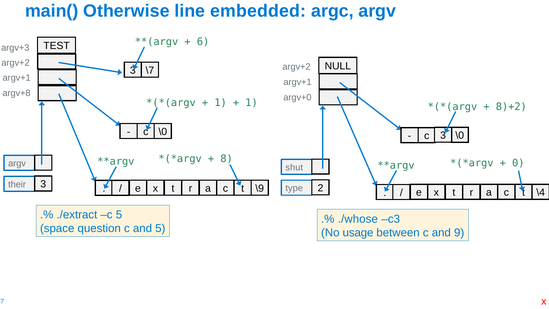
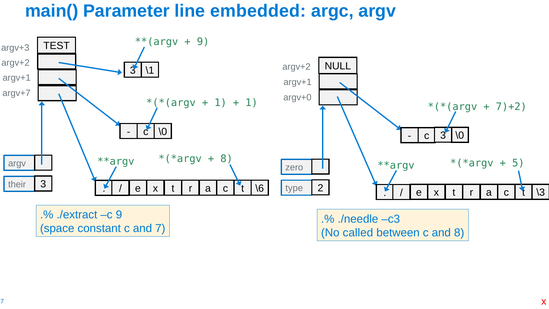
Otherwise: Otherwise -> Parameter
6 at (203, 42): 6 -> 9
\7: \7 -> \1
argv+8: argv+8 -> argv+7
8)+2: 8)+2 -> 7)+2
0: 0 -> 5
shut: shut -> zero
\9: \9 -> \6
\4: \4 -> \3
c 5: 5 -> 9
./whose: ./whose -> ./needle
question: question -> constant
and 5: 5 -> 7
usage: usage -> called
and 9: 9 -> 8
